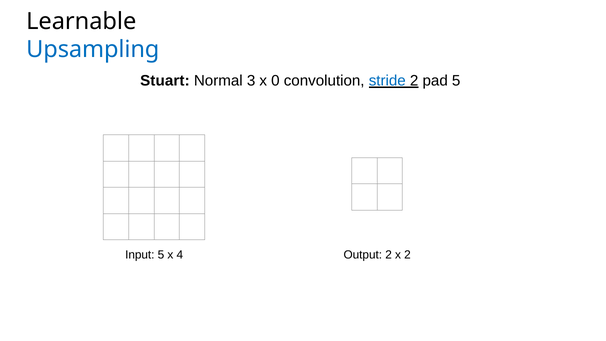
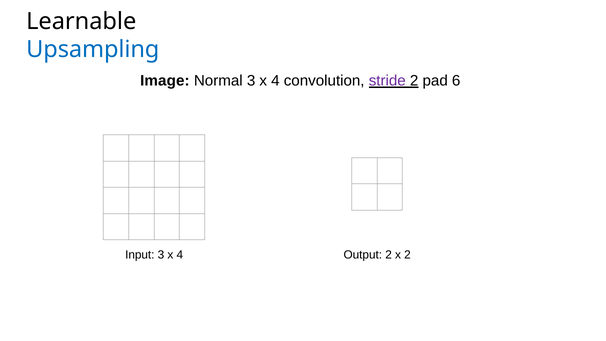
Stuart: Stuart -> Image
Normal 3 x 0: 0 -> 4
stride colour: blue -> purple
pad 5: 5 -> 6
5 at (161, 255): 5 -> 3
